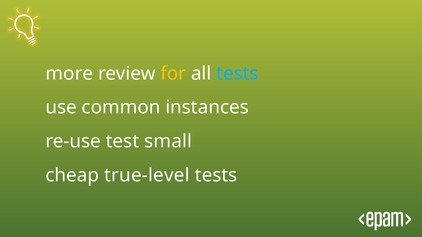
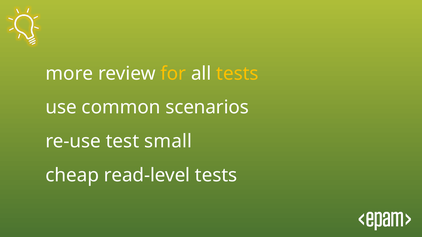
tests at (237, 74) colour: light blue -> yellow
instances: instances -> scenarios
true-level: true-level -> read-level
